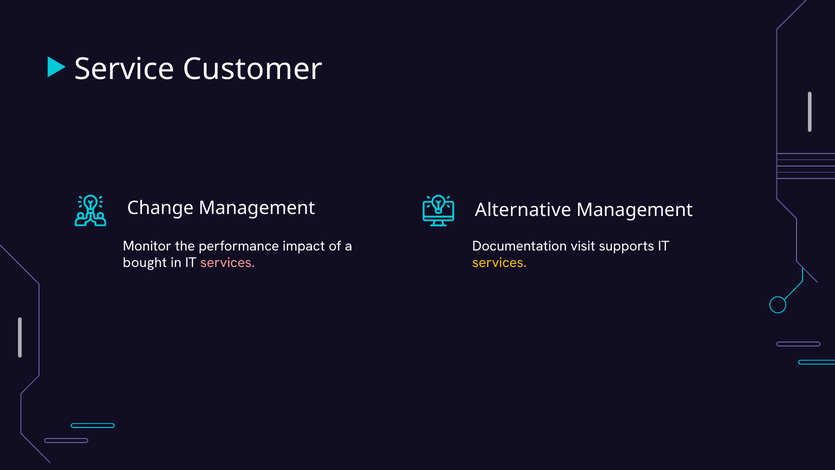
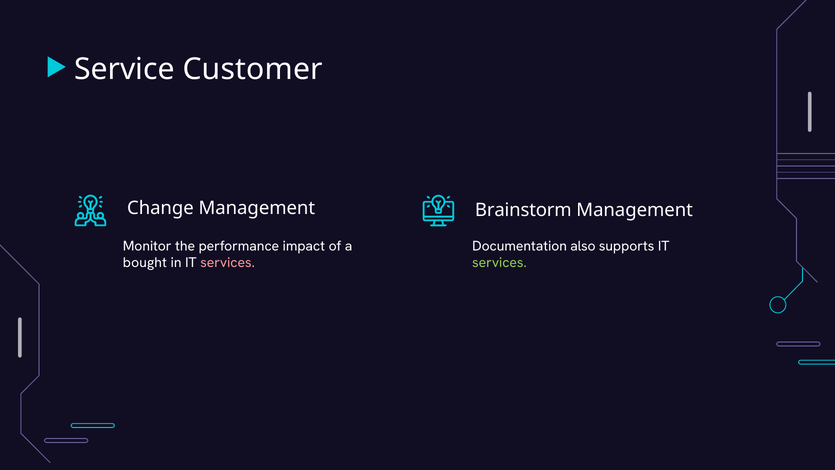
Alternative: Alternative -> Brainstorm
visit: visit -> also
services at (500, 263) colour: yellow -> light green
